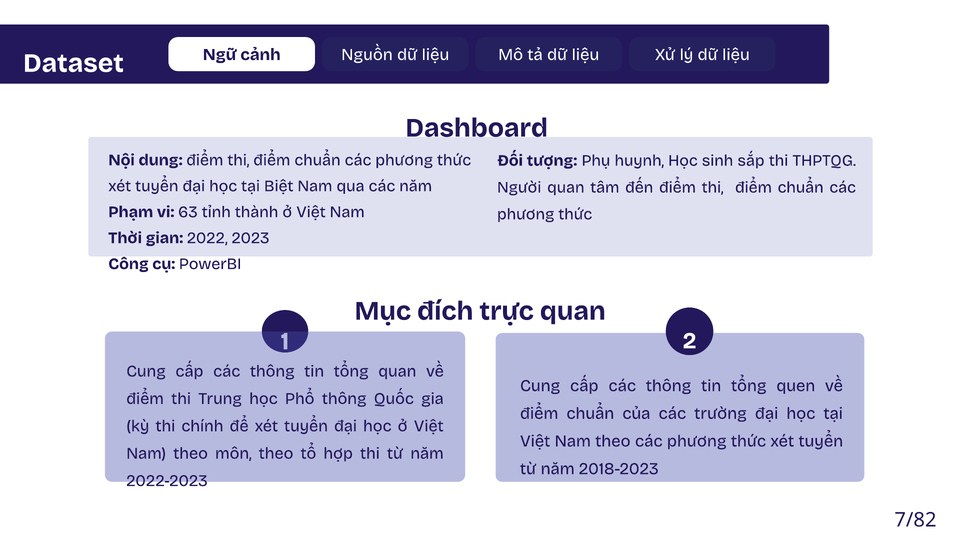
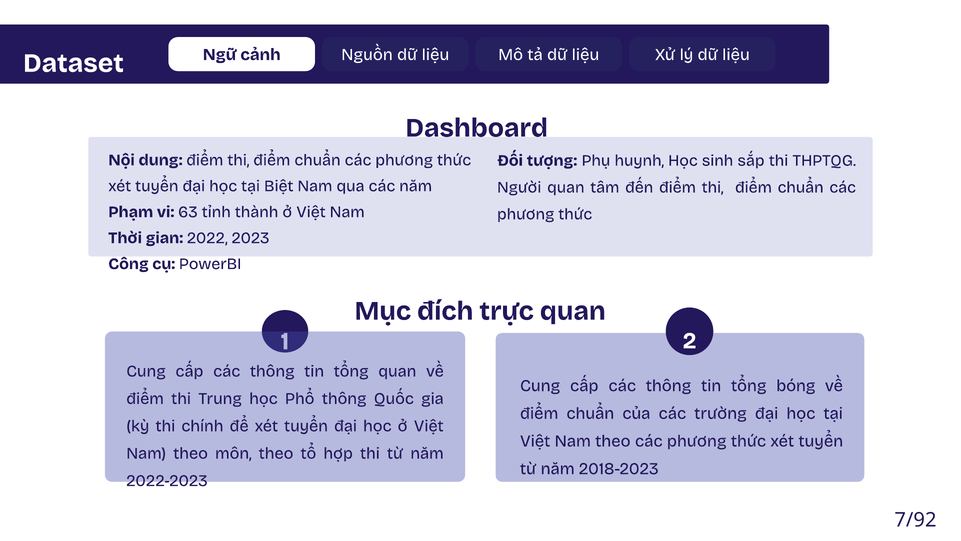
quen: quen -> bóng
7/82: 7/82 -> 7/92
